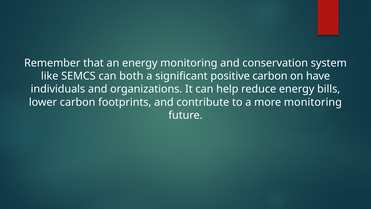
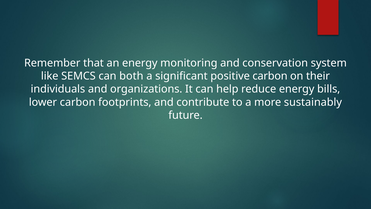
have: have -> their
more monitoring: monitoring -> sustainably
